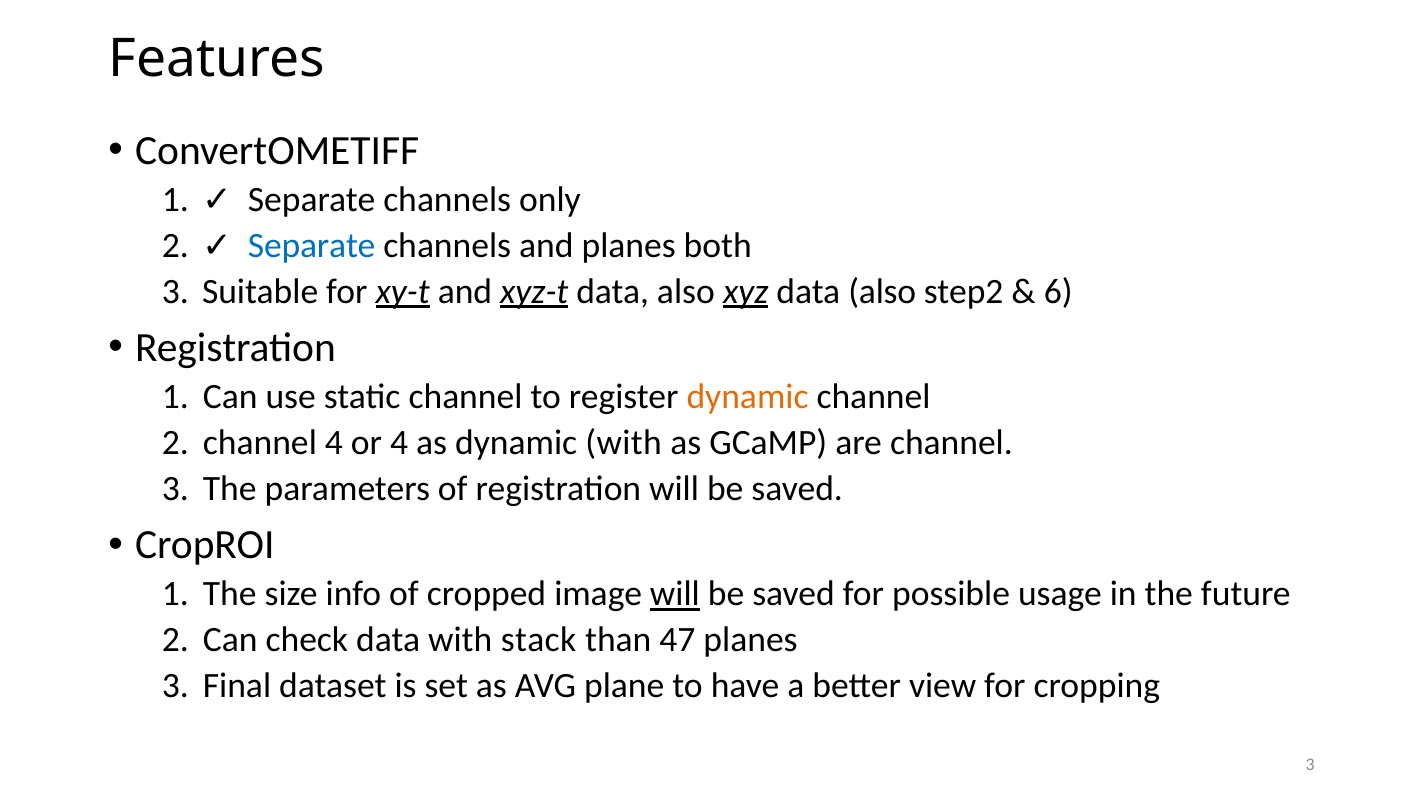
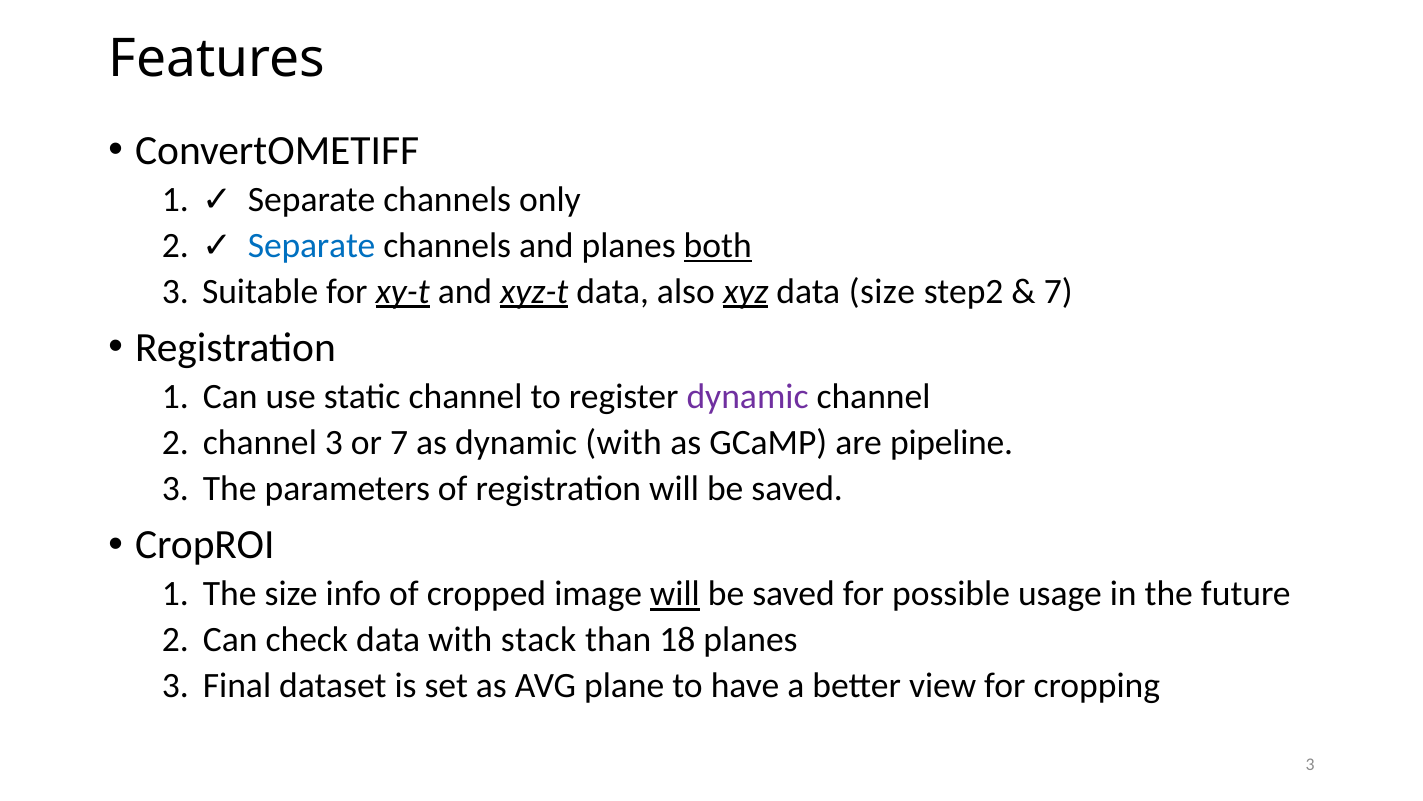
both underline: none -> present
xyz data also: also -> size
6 at (1058, 291): 6 -> 7
dynamic at (748, 397) colour: orange -> purple
channel 4: 4 -> 3
or 4: 4 -> 7
are channel: channel -> pipeline
47: 47 -> 18
